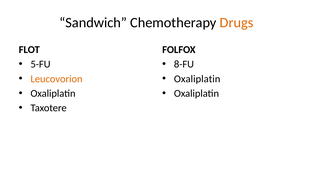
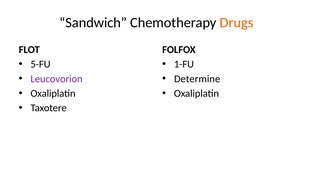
8-FU: 8-FU -> 1-FU
Leucovorion colour: orange -> purple
Oxaliplatin at (197, 79): Oxaliplatin -> Determine
